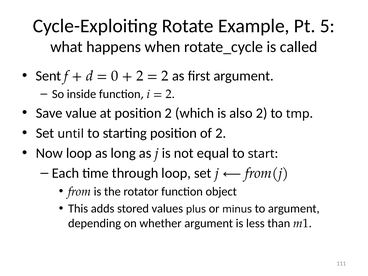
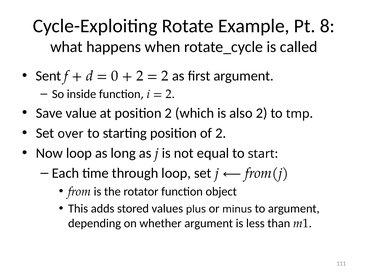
5: 5 -> 8
until: until -> over
